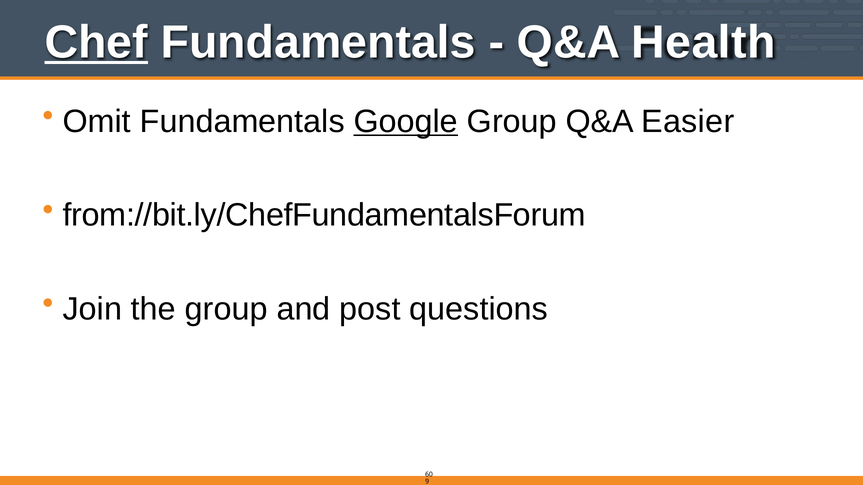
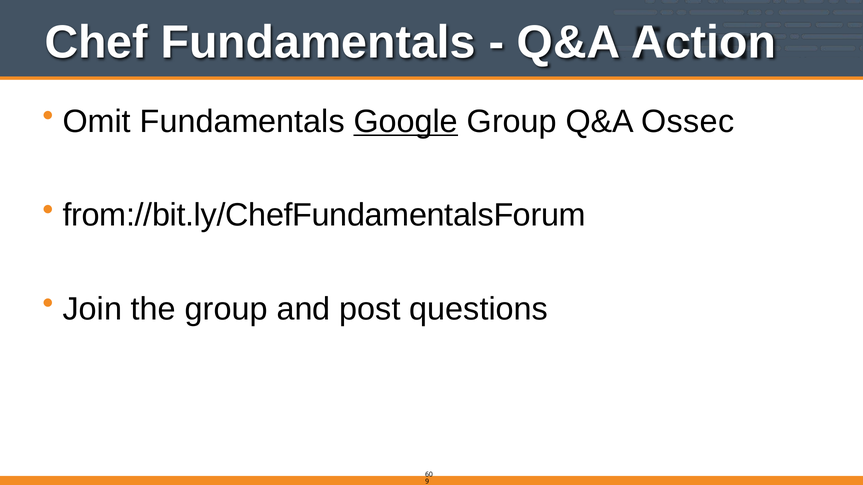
Chef underline: present -> none
Health: Health -> Action
Easier: Easier -> Ossec
